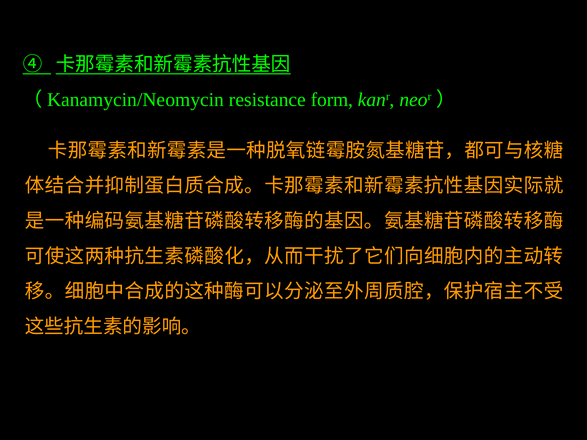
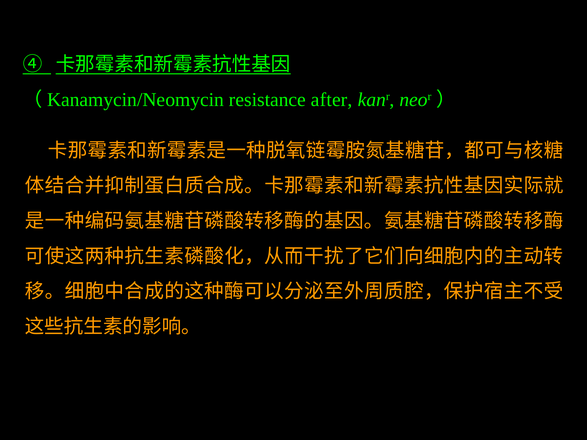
form: form -> after
